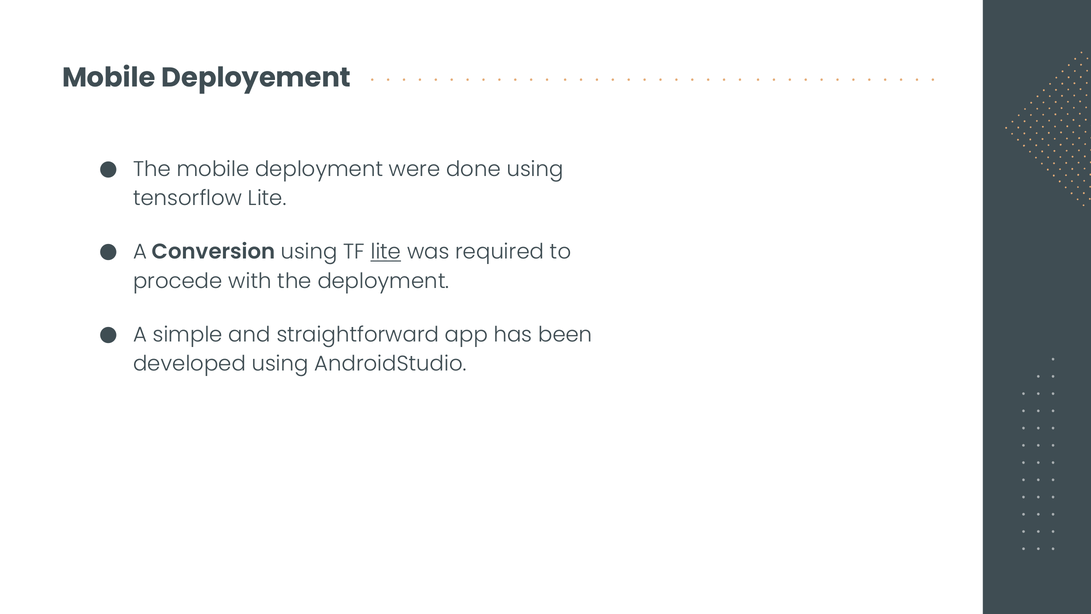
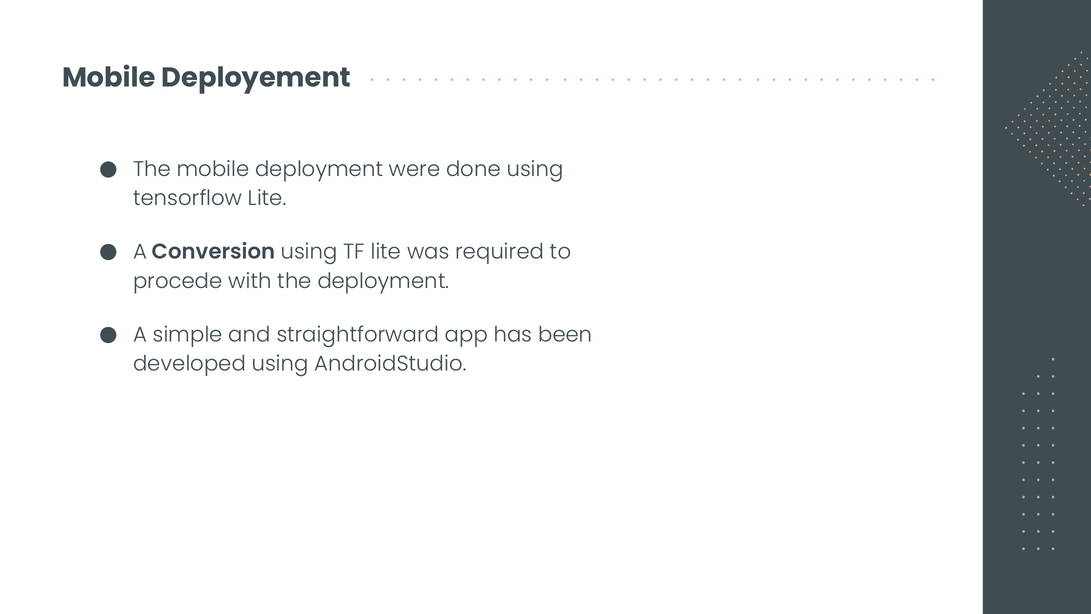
lite at (386, 252) underline: present -> none
